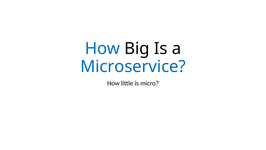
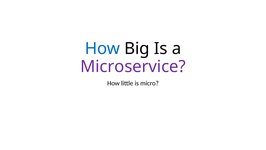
Microservice colour: blue -> purple
